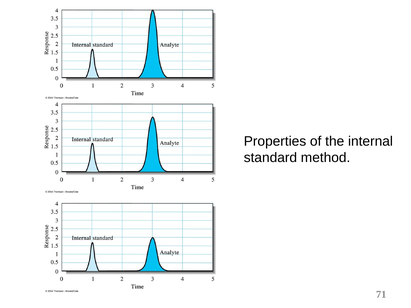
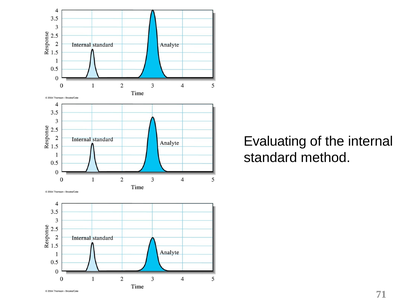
Properties: Properties -> Evaluating
